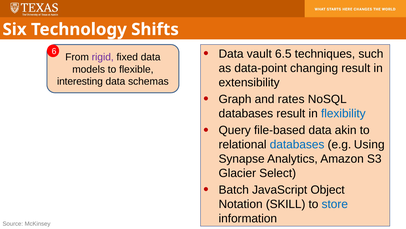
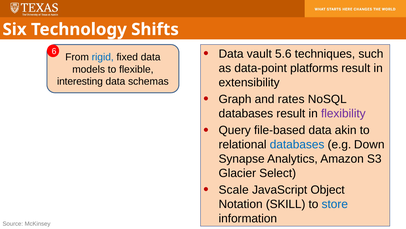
6.5: 6.5 -> 5.6
rigid colour: purple -> blue
changing: changing -> platforms
flexibility colour: blue -> purple
Using: Using -> Down
Batch: Batch -> Scale
